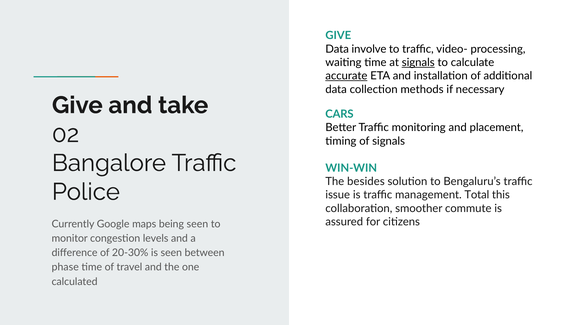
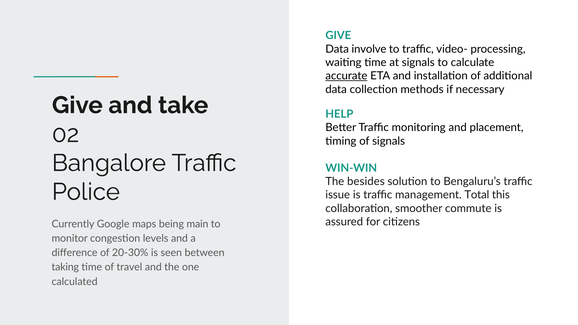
signals at (418, 62) underline: present -> none
CARS: CARS -> HELP
being seen: seen -> main
phase: phase -> taking
